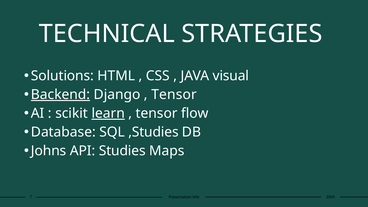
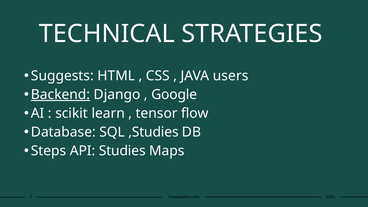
Solutions: Solutions -> Suggests
visual: visual -> users
Tensor at (174, 95): Tensor -> Google
learn underline: present -> none
Johns: Johns -> Steps
